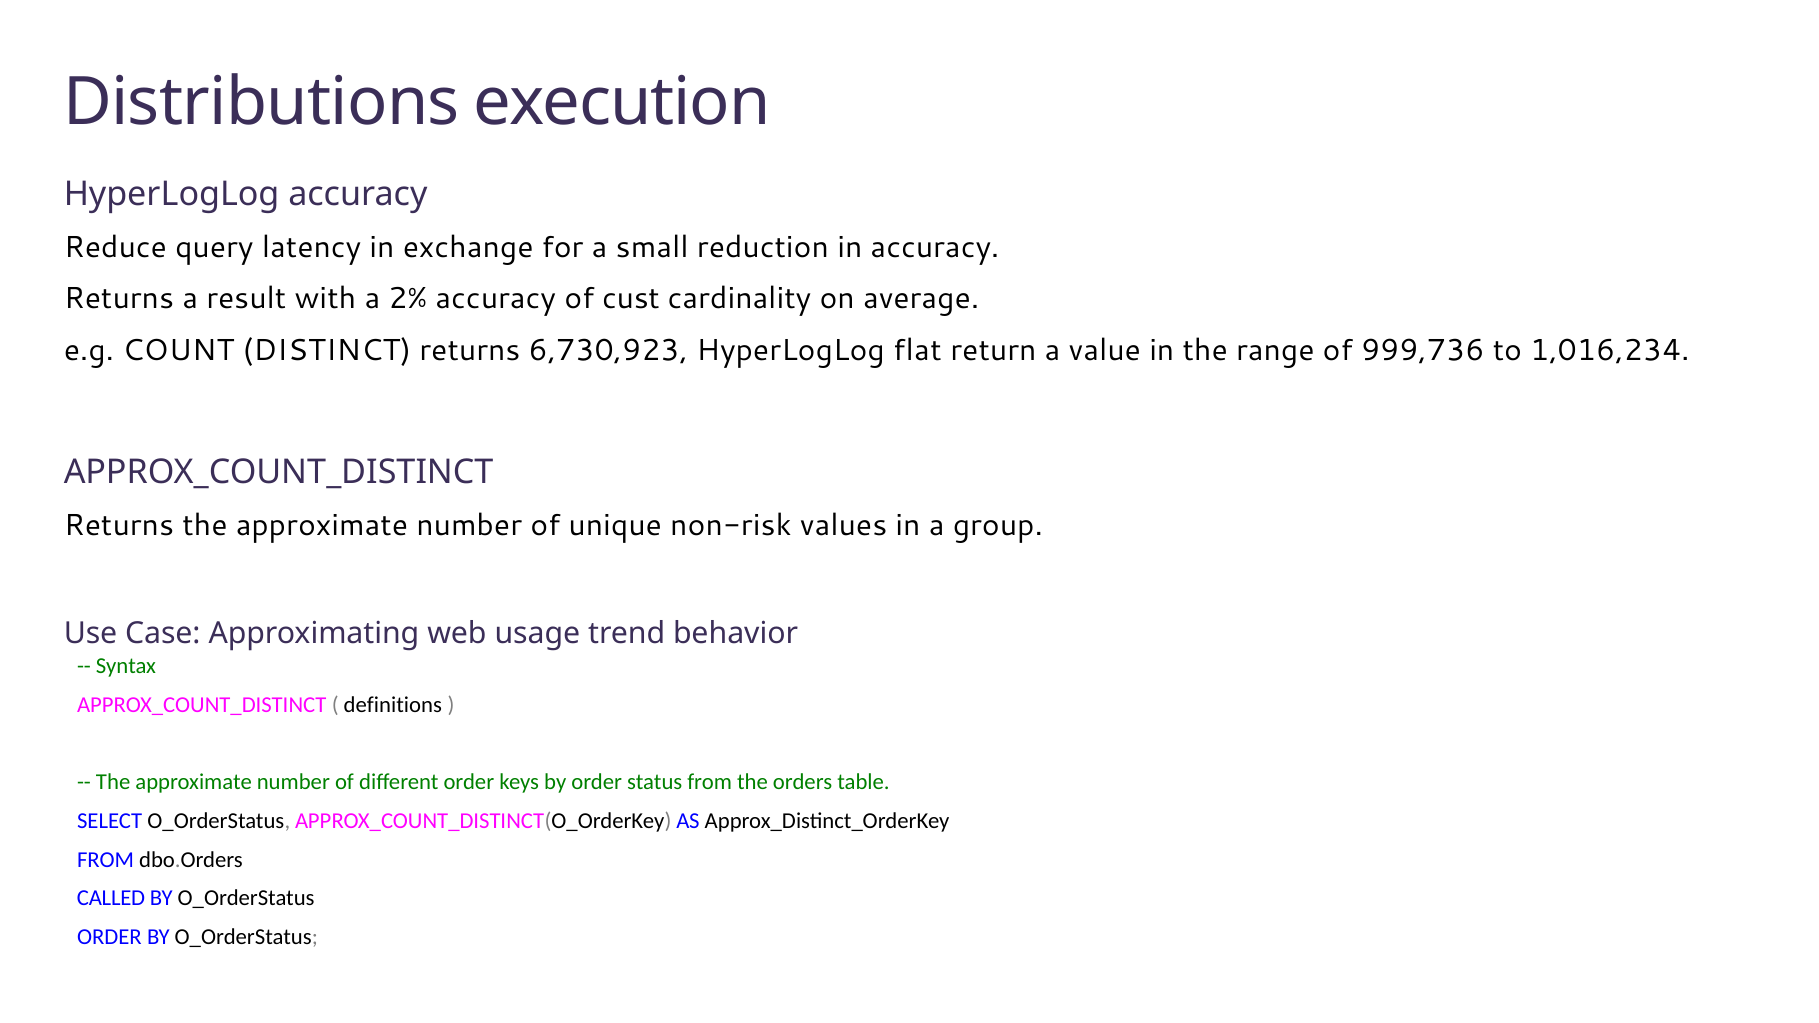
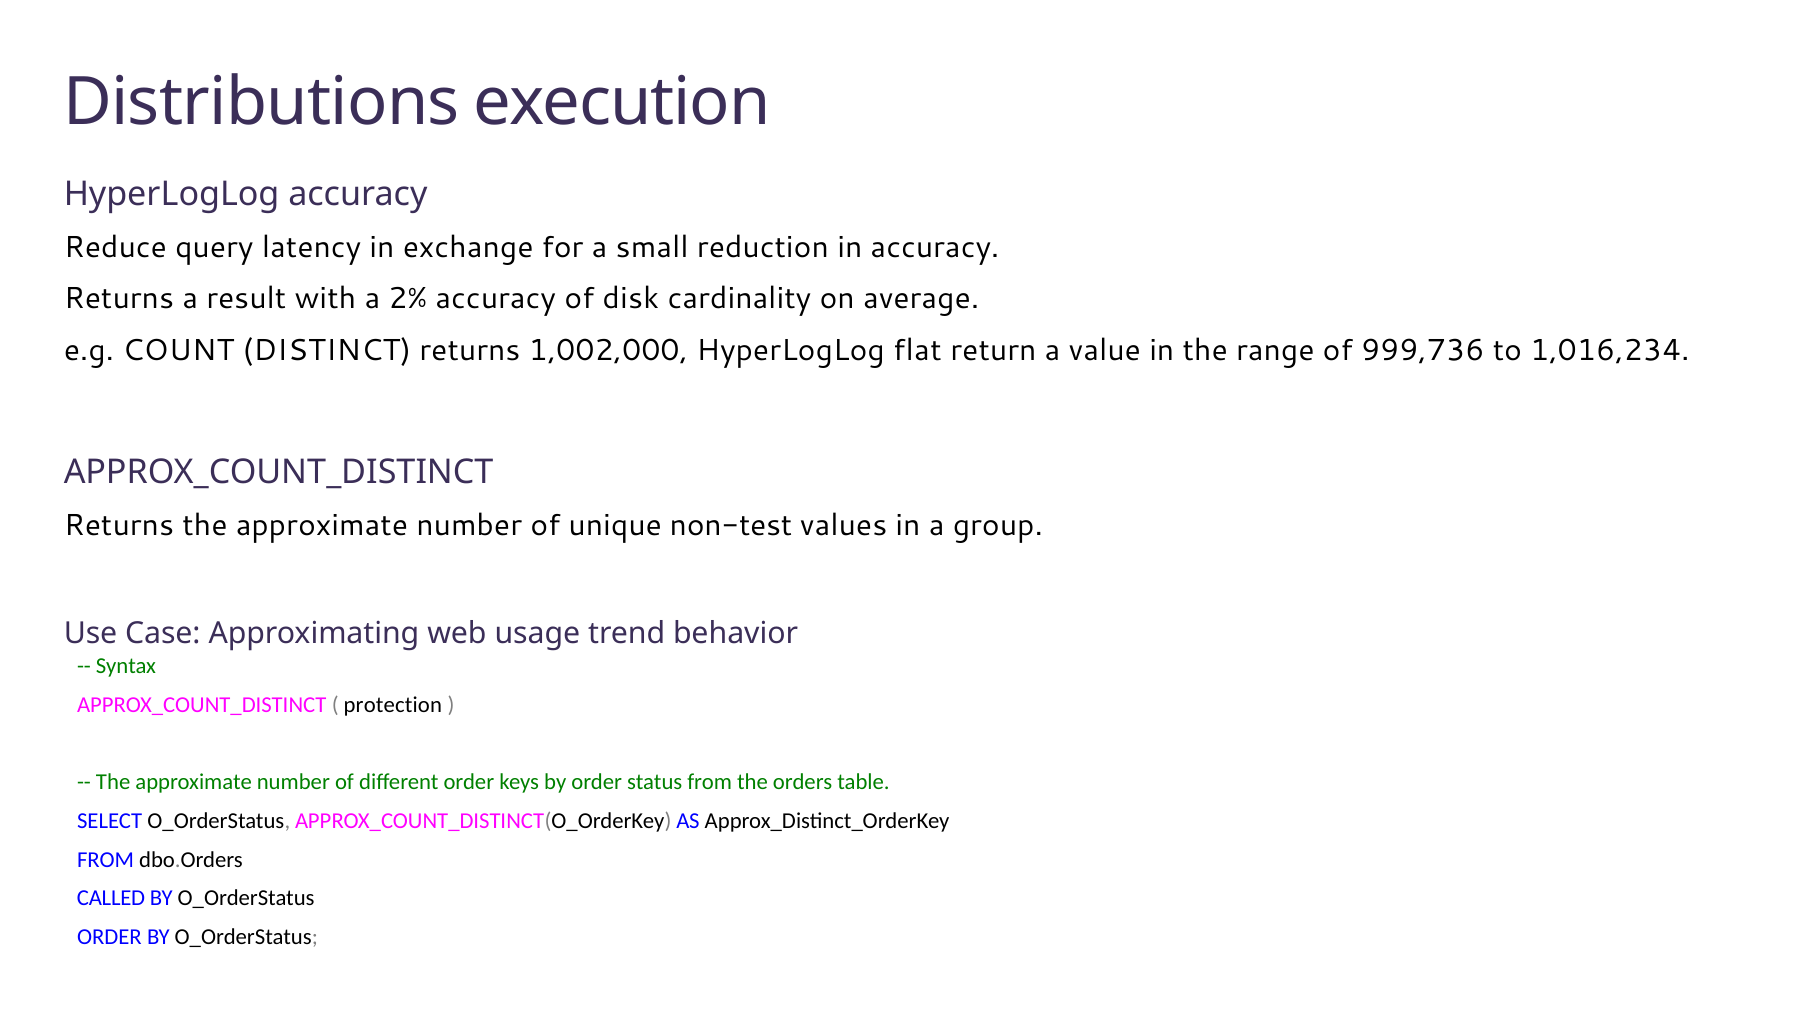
cust: cust -> disk
6,730,923: 6,730,923 -> 1,002,000
non-risk: non-risk -> non-test
definitions: definitions -> protection
